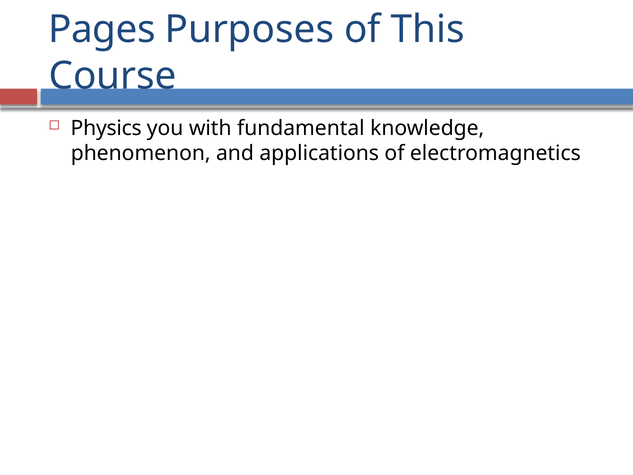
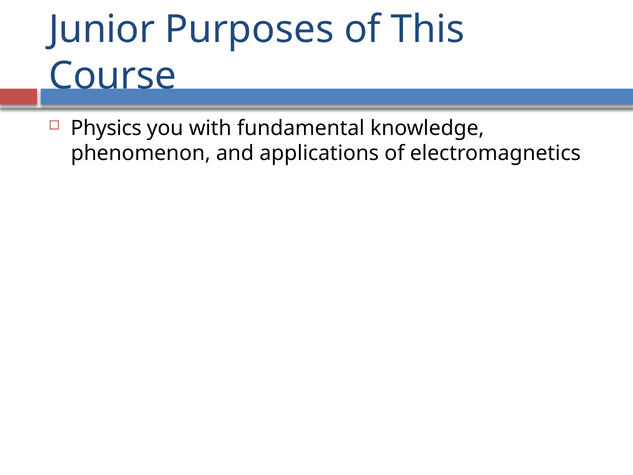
Pages: Pages -> Junior
